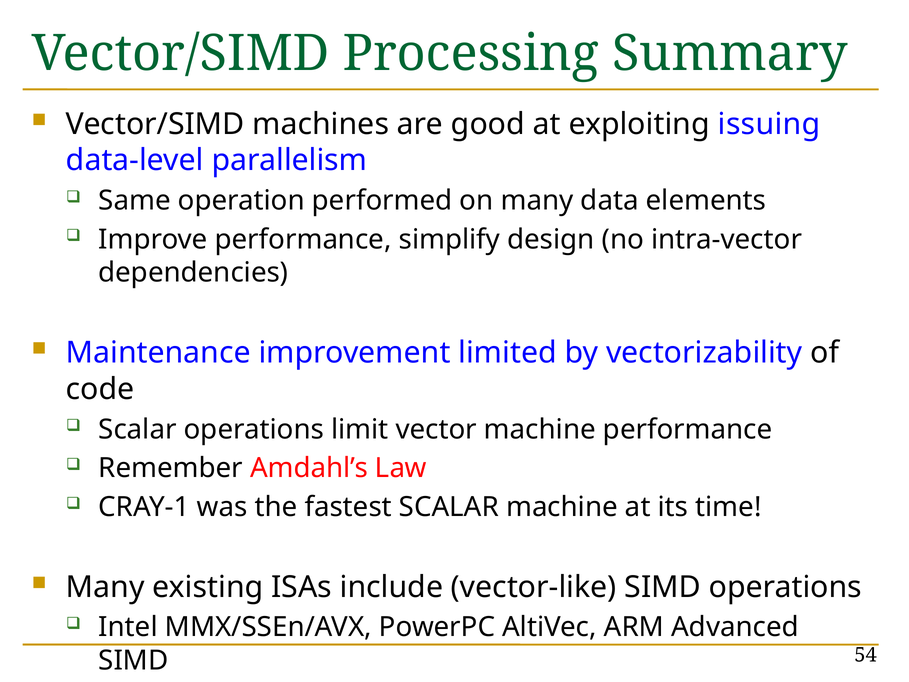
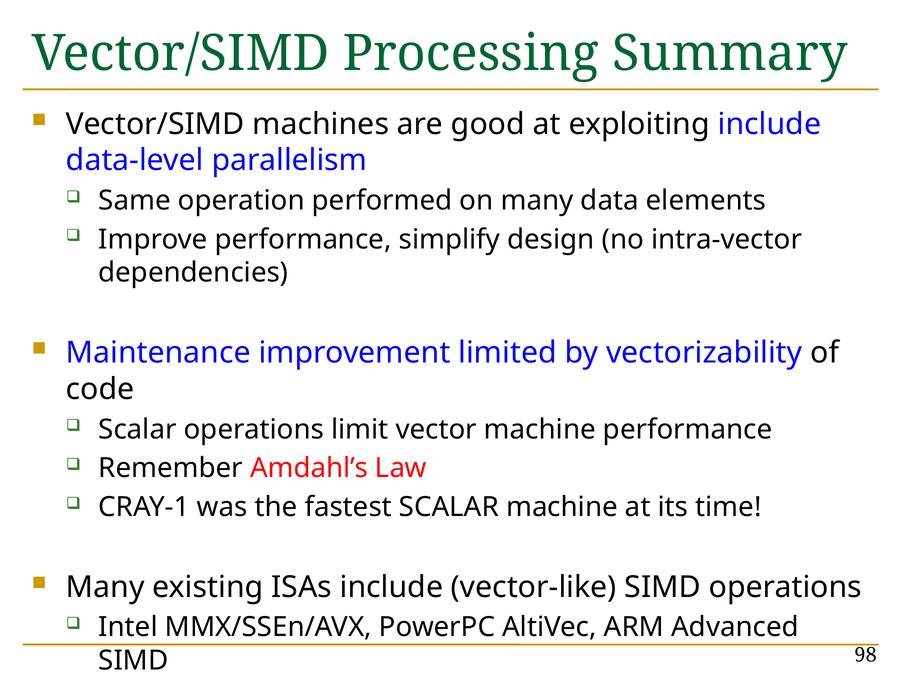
exploiting issuing: issuing -> include
54: 54 -> 98
